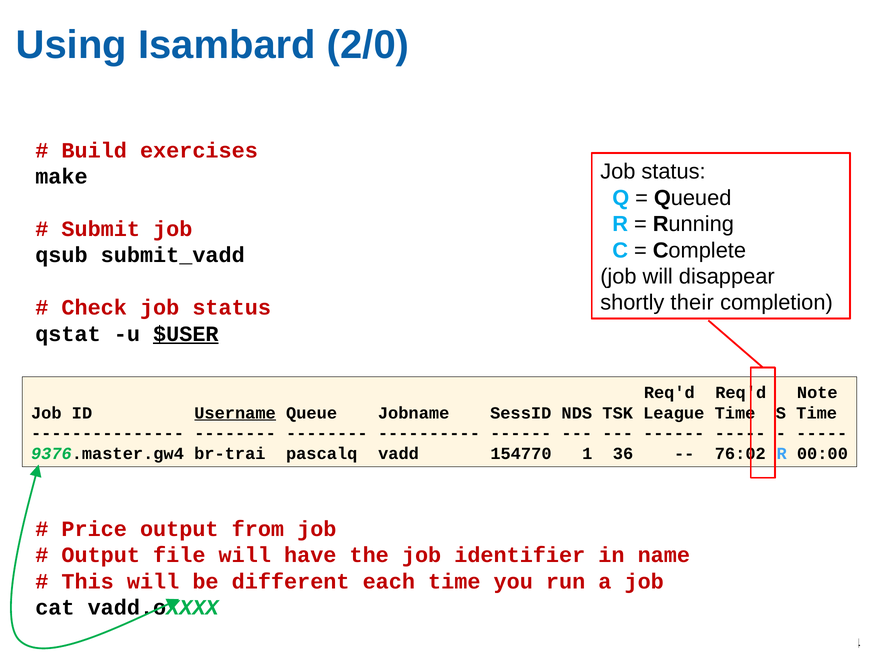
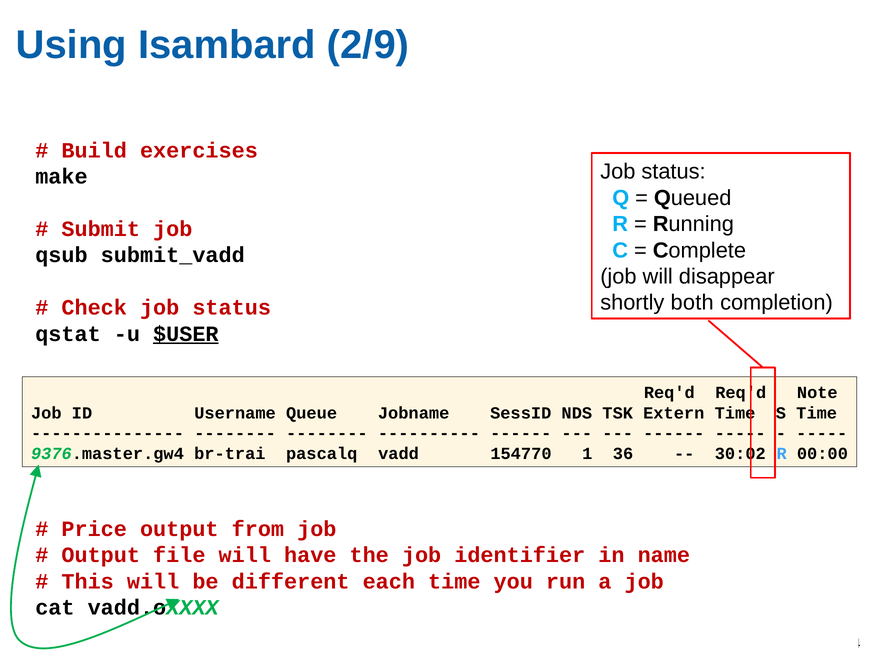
2/0: 2/0 -> 2/9
their: their -> both
Username underline: present -> none
League: League -> Extern
76:02: 76:02 -> 30:02
